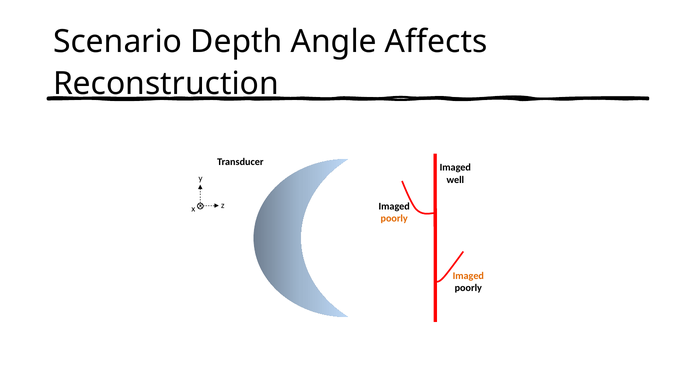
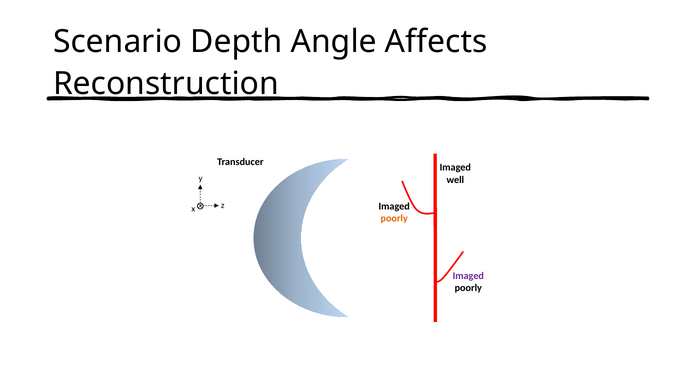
Imaged at (468, 276) colour: orange -> purple
